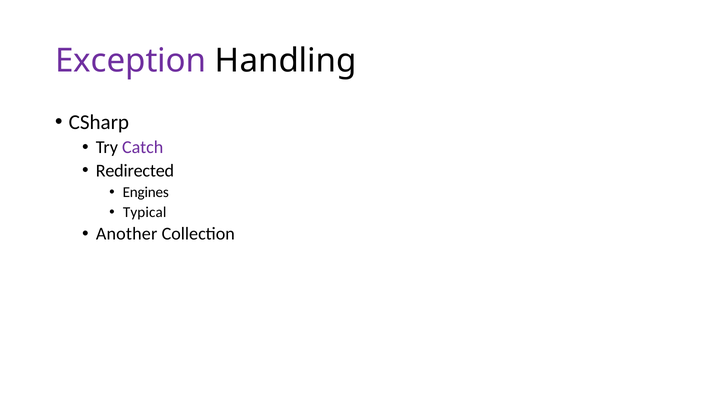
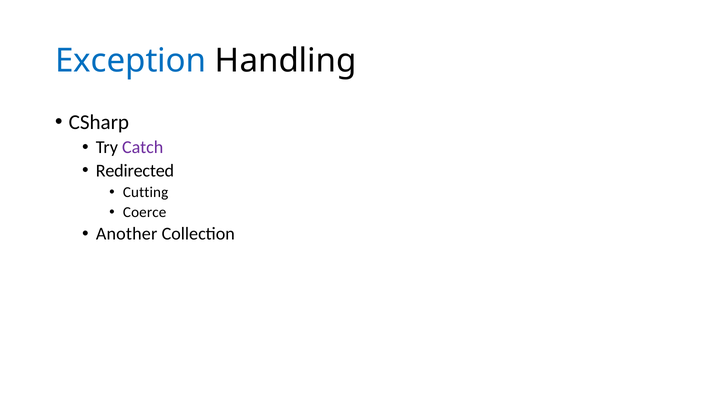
Exception colour: purple -> blue
Engines: Engines -> Cutting
Typical: Typical -> Coerce
